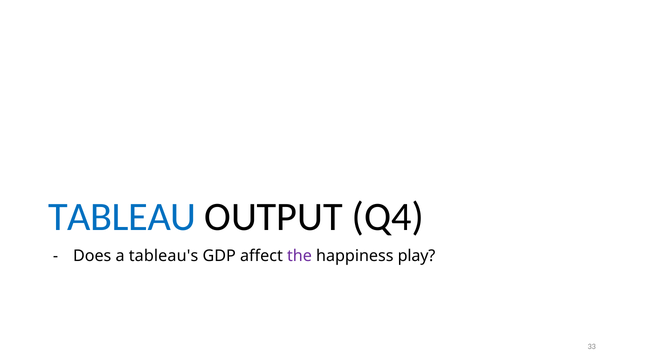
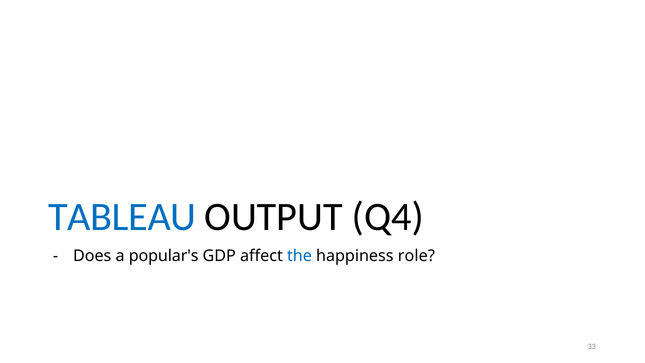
tableau's: tableau's -> popular's
the colour: purple -> blue
play: play -> role
